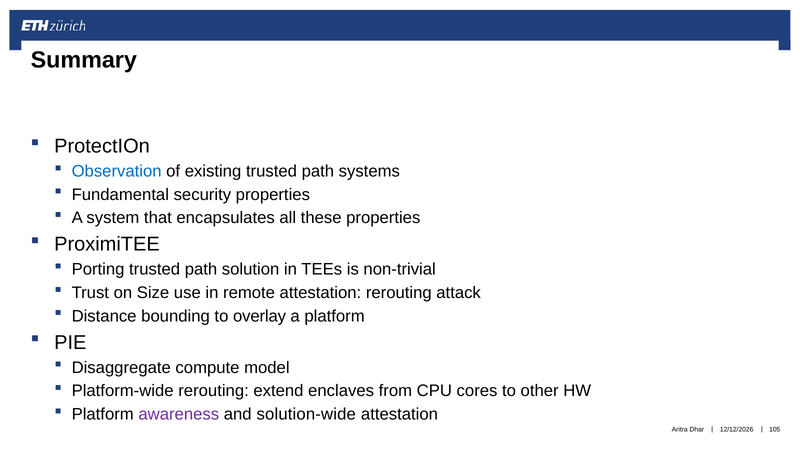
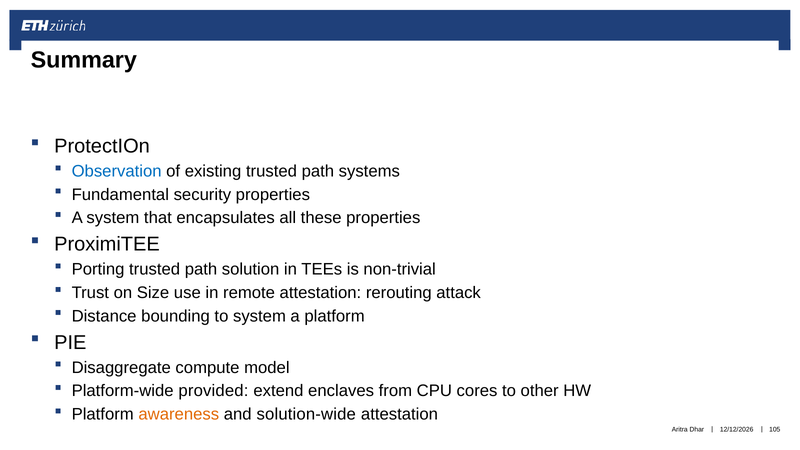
to overlay: overlay -> system
Platform-wide rerouting: rerouting -> provided
awareness colour: purple -> orange
